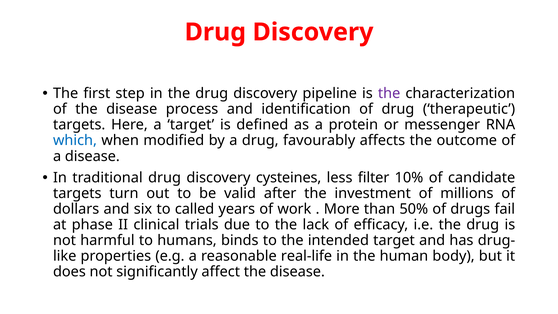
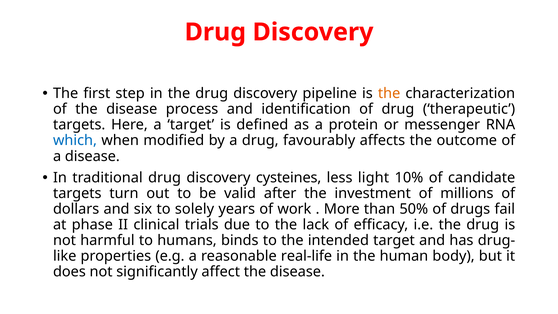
the at (389, 93) colour: purple -> orange
filter: filter -> light
called: called -> solely
